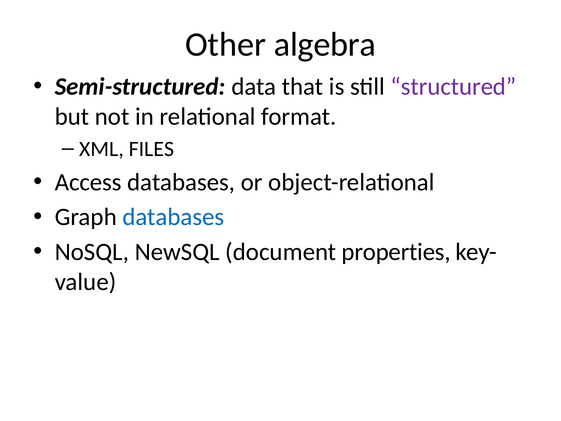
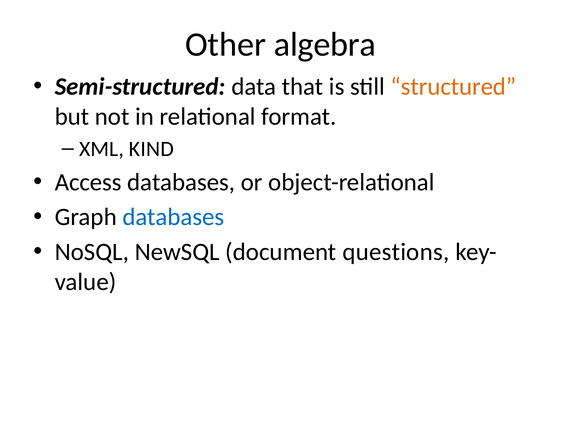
structured colour: purple -> orange
FILES: FILES -> KIND
properties: properties -> questions
